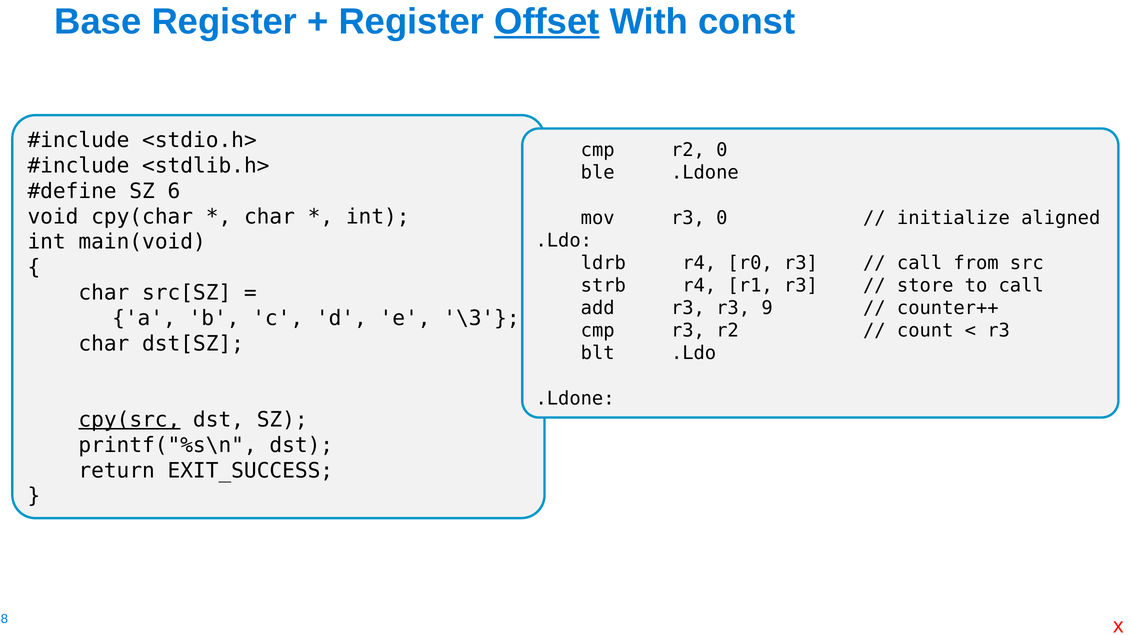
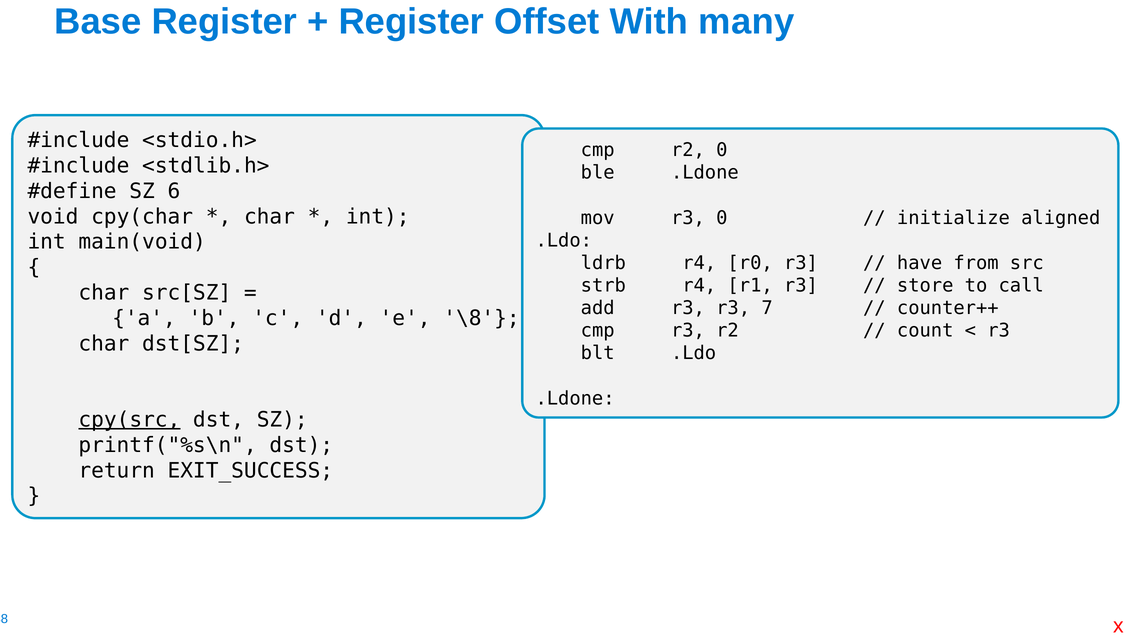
Offset underline: present -> none
const: const -> many
call at (920, 263): call -> have
9: 9 -> 7
\3: \3 -> \8
